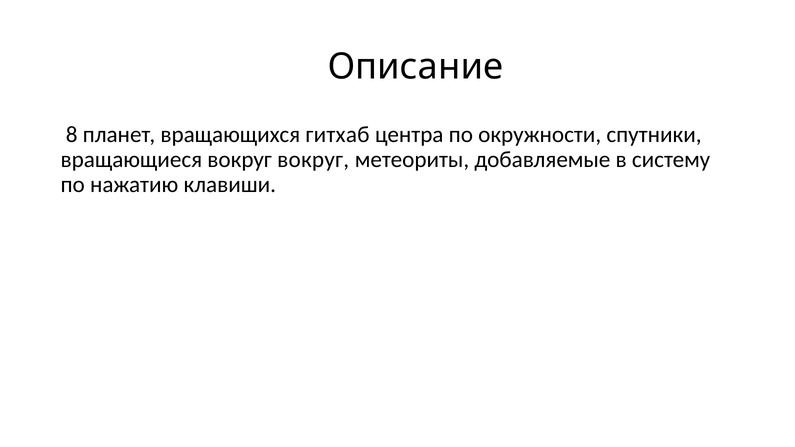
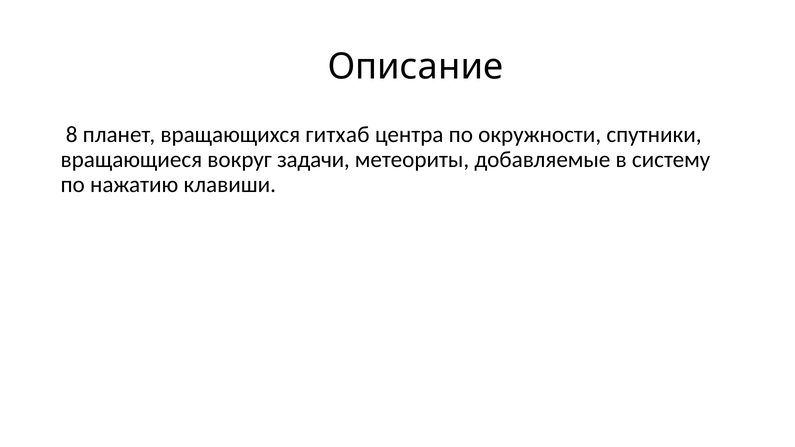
вокруг вокруг: вокруг -> задачи
